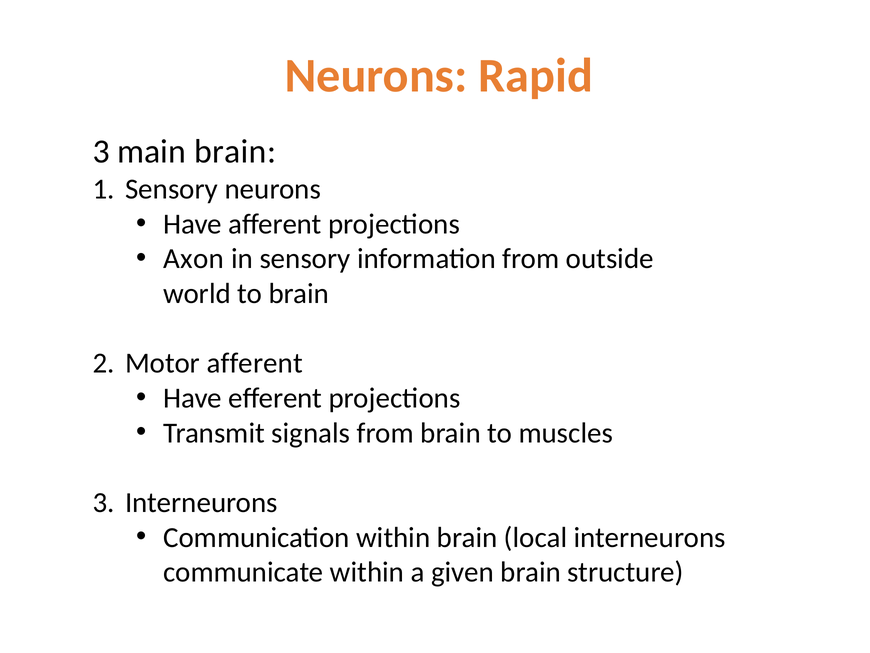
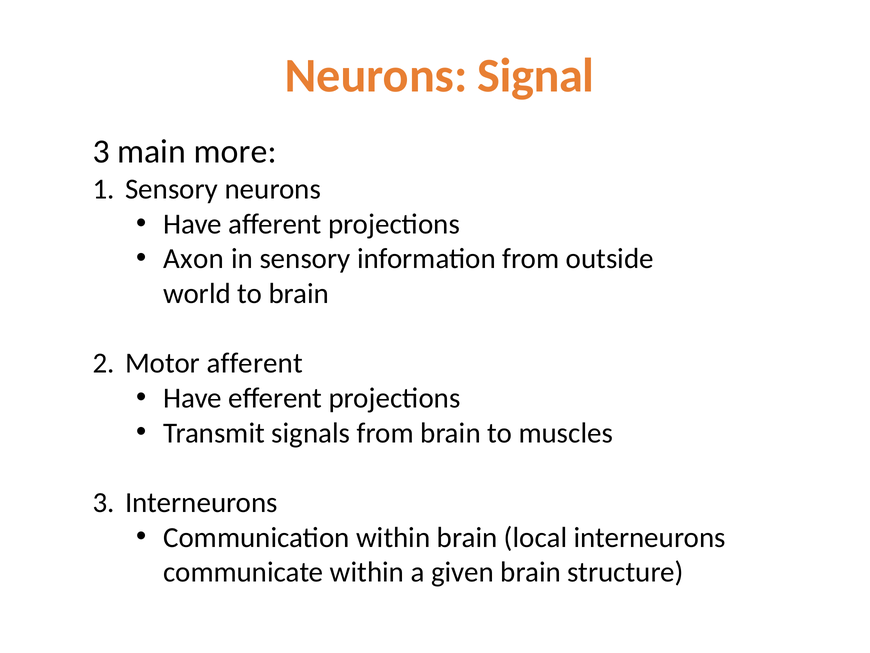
Rapid: Rapid -> Signal
main brain: brain -> more
